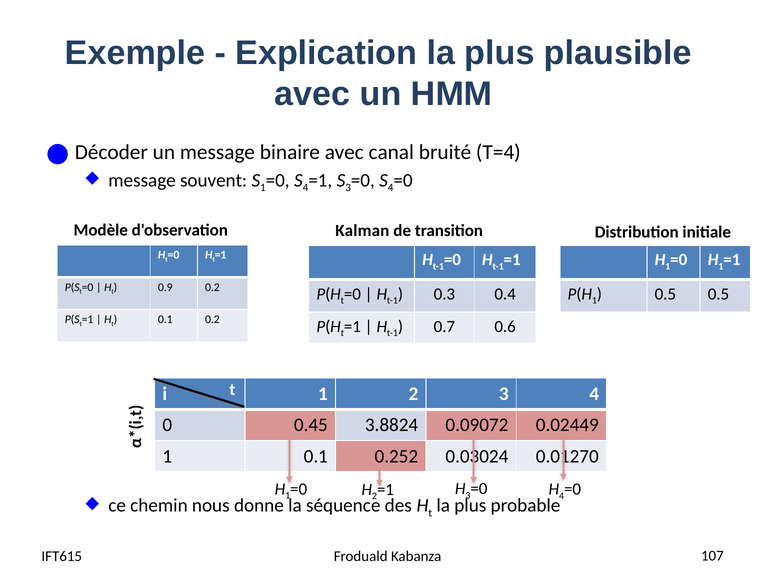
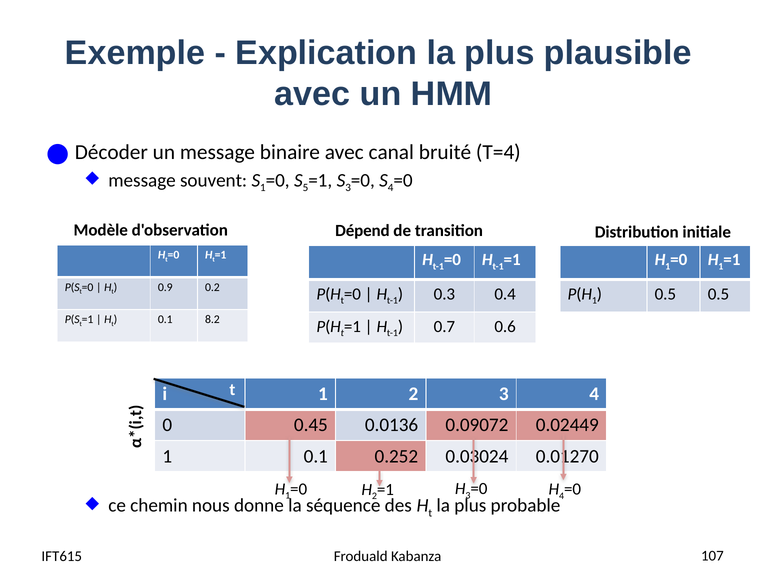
4 at (305, 188): 4 -> 5
Kalman: Kalman -> Dépend
0.1 0.2: 0.2 -> 8.2
3.8824: 3.8824 -> 0.0136
